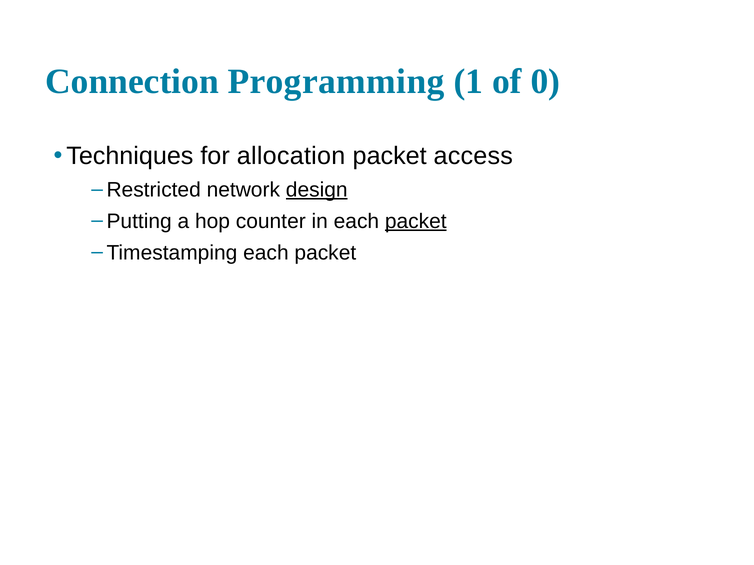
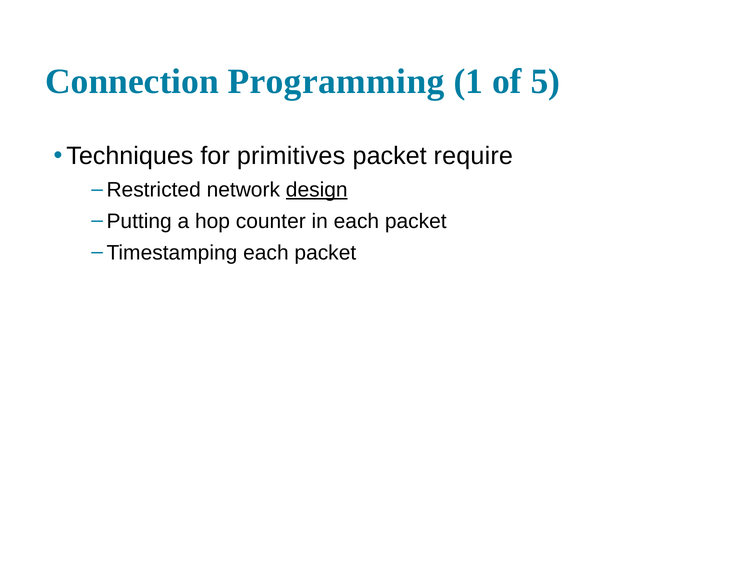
0: 0 -> 5
allocation: allocation -> primitives
access: access -> require
packet at (416, 221) underline: present -> none
